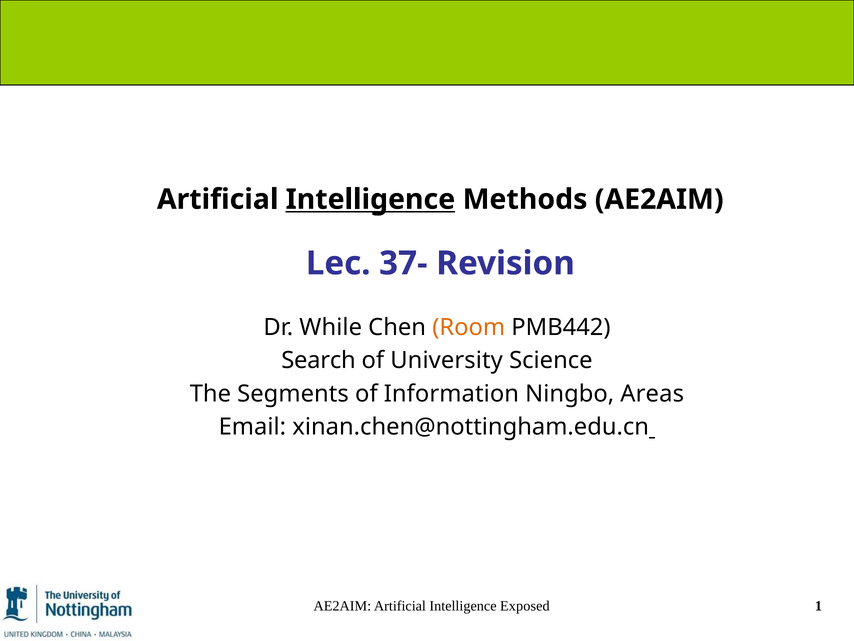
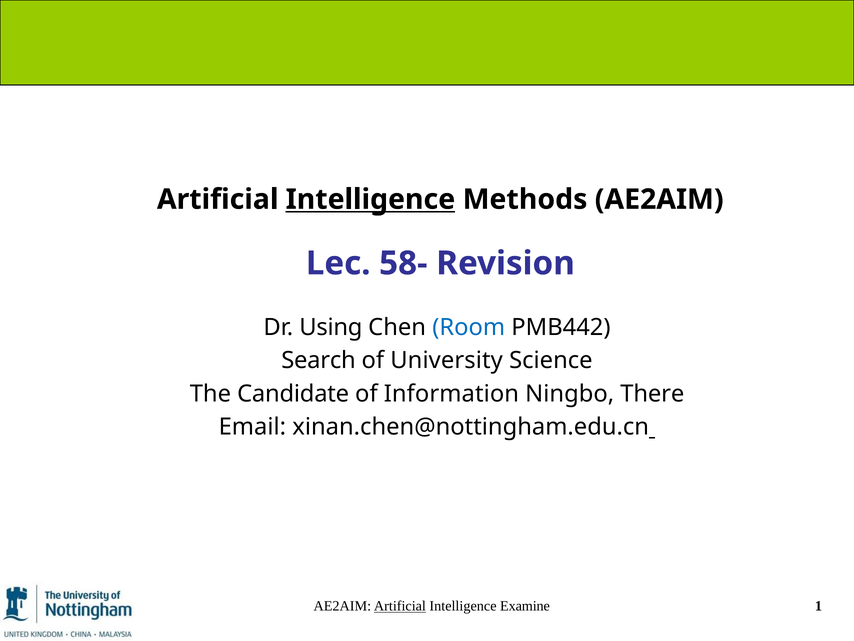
37-: 37- -> 58-
While: While -> Using
Room colour: orange -> blue
Segments: Segments -> Candidate
Areas: Areas -> There
Artificial at (400, 606) underline: none -> present
Exposed: Exposed -> Examine
